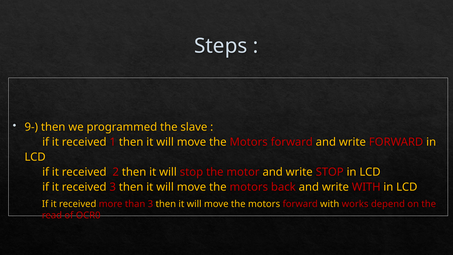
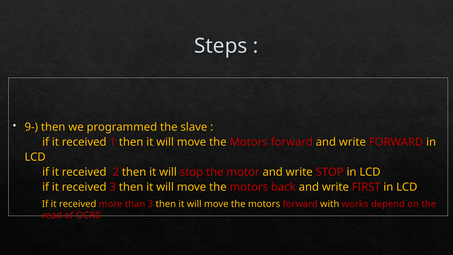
write WITH: WITH -> FIRST
